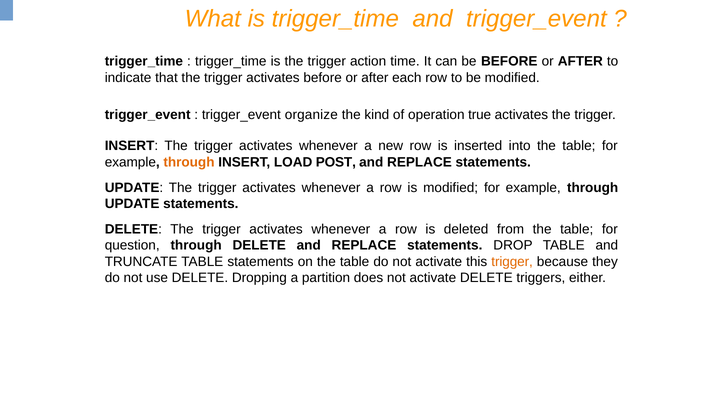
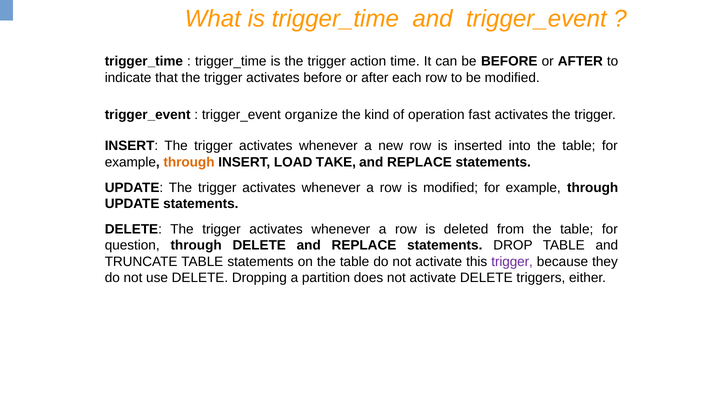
true: true -> fast
POST: POST -> TAKE
trigger at (512, 262) colour: orange -> purple
